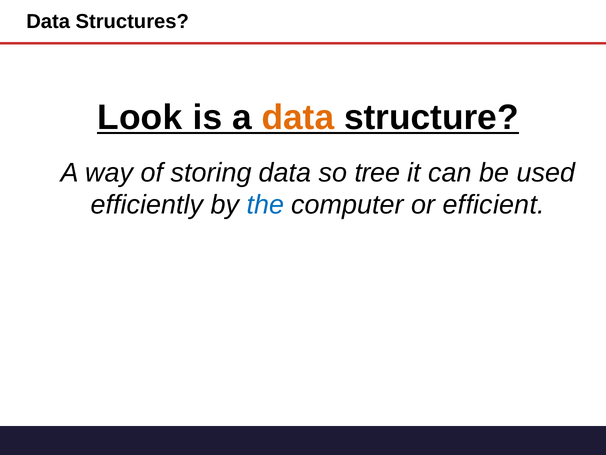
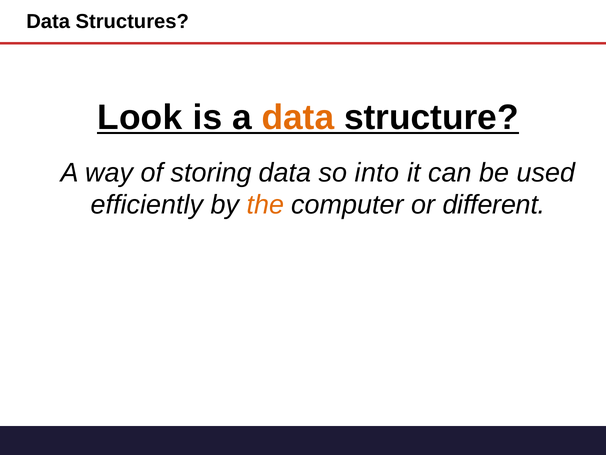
tree: tree -> into
the colour: blue -> orange
efficient: efficient -> different
